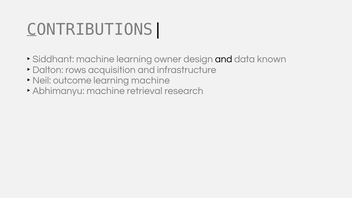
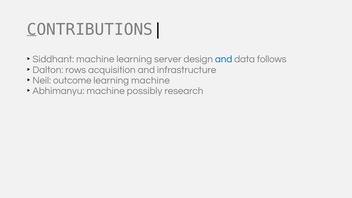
owner: owner -> server
and at (224, 59) colour: black -> blue
known: known -> follows
retrieval: retrieval -> possibly
